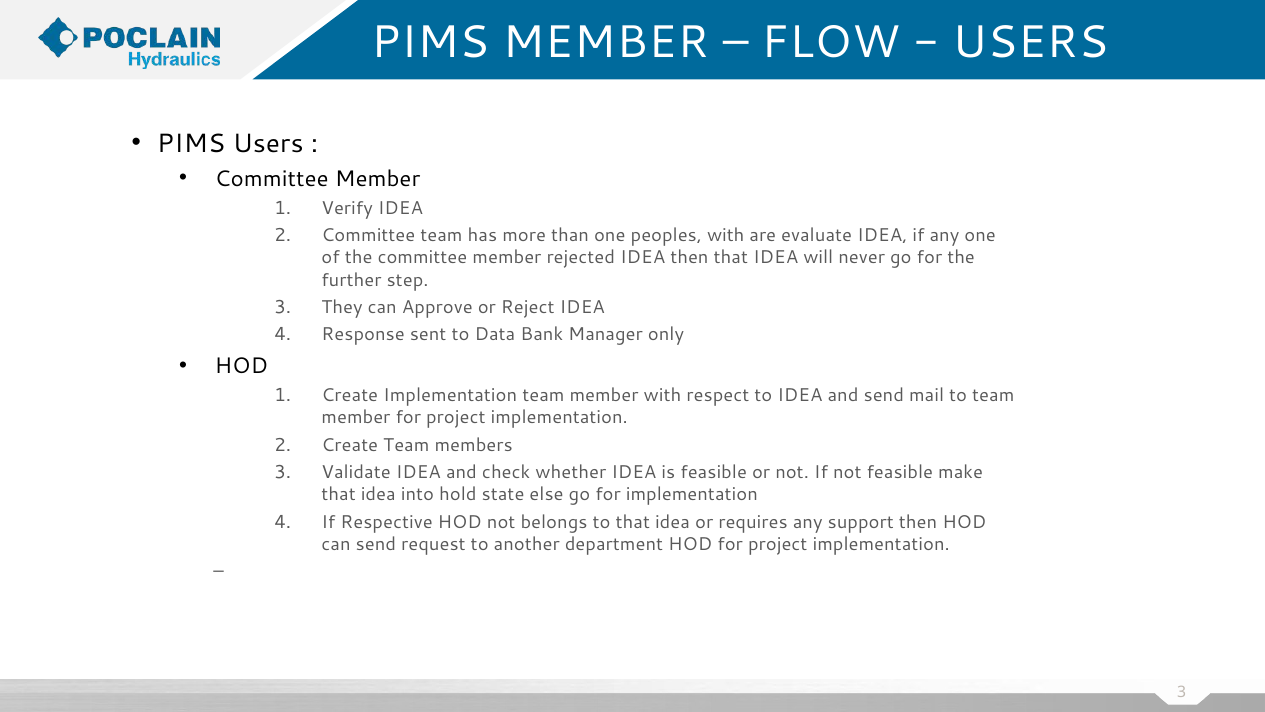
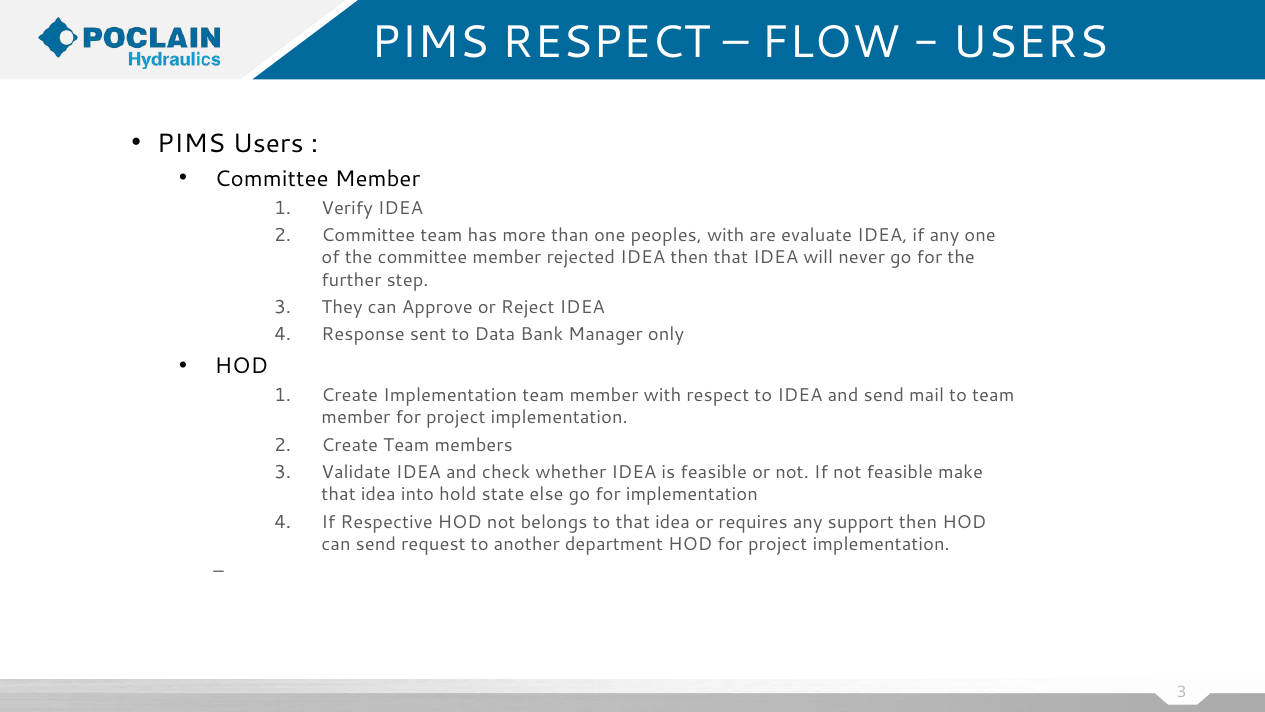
PIMS MEMBER: MEMBER -> RESPECT
